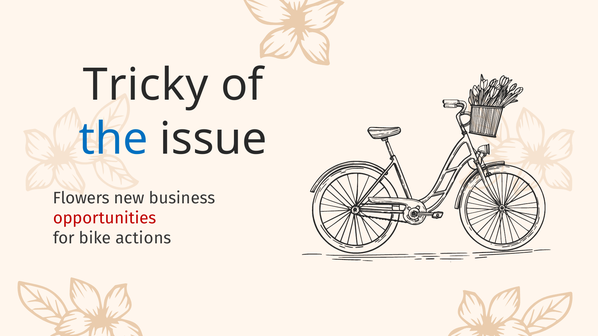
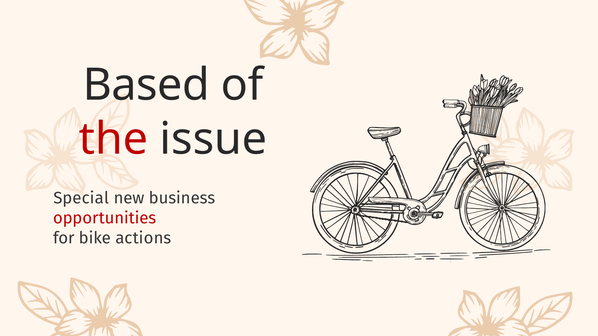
Tricky: Tricky -> Based
the colour: blue -> red
Flowers: Flowers -> Special
